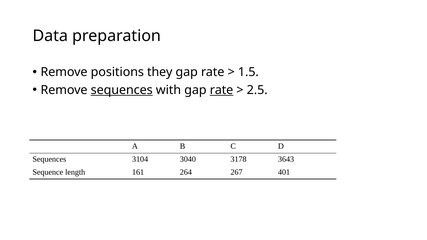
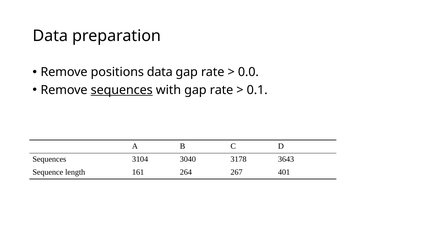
positions they: they -> data
1.5: 1.5 -> 0.0
rate at (222, 90) underline: present -> none
2.5: 2.5 -> 0.1
